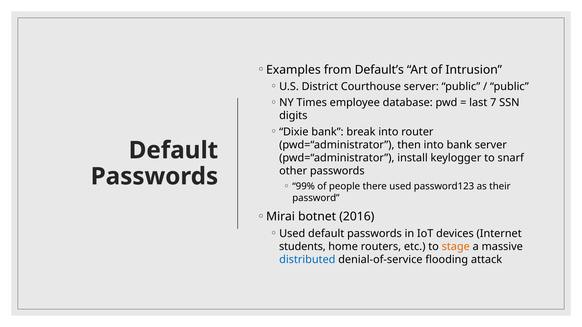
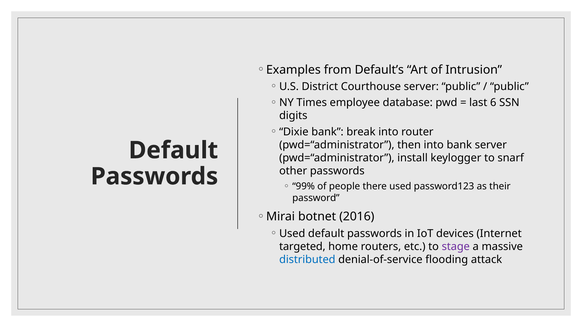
7: 7 -> 6
students: students -> targeted
stage colour: orange -> purple
